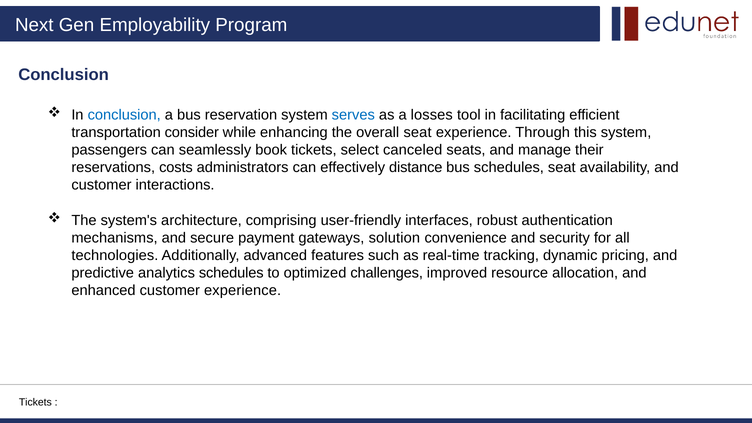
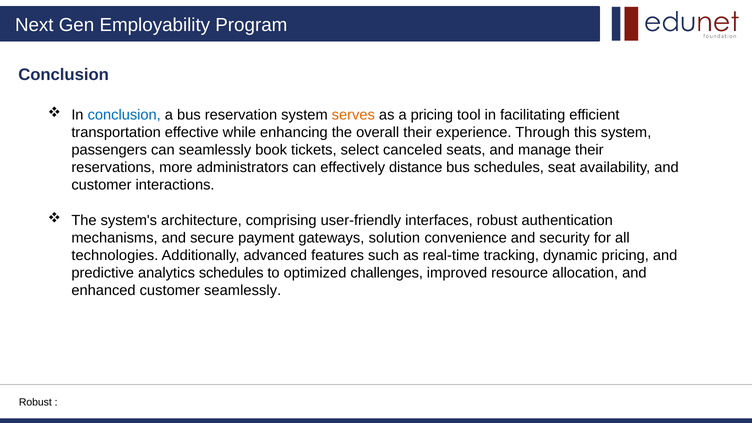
serves colour: blue -> orange
a losses: losses -> pricing
consider: consider -> effective
overall seat: seat -> their
costs: costs -> more
customer experience: experience -> seamlessly
Tickets at (35, 402): Tickets -> Robust
